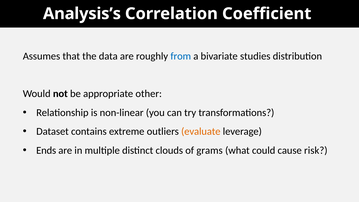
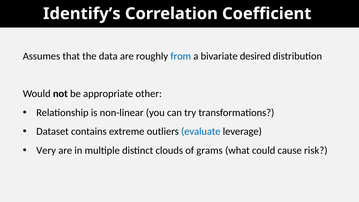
Analysis’s: Analysis’s -> Identify’s
studies: studies -> desired
evaluate colour: orange -> blue
Ends: Ends -> Very
